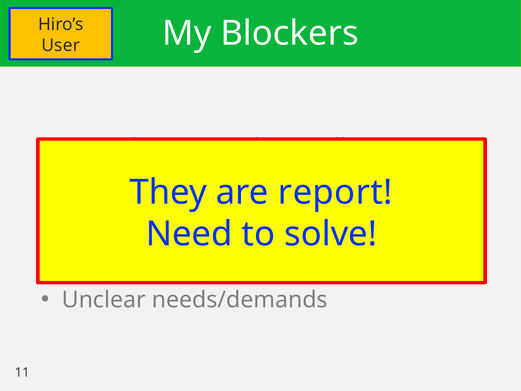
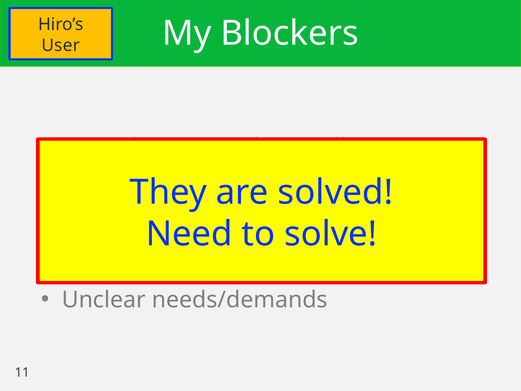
report: report -> solved
